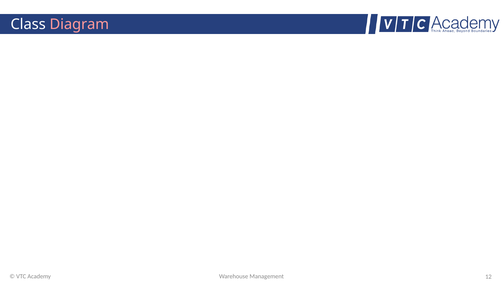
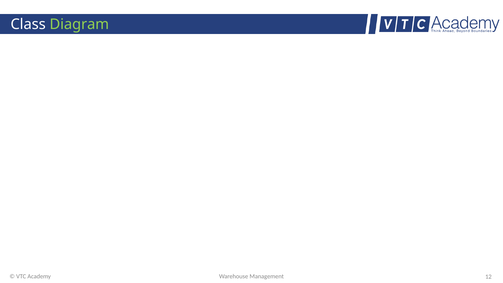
Diagram colour: pink -> light green
